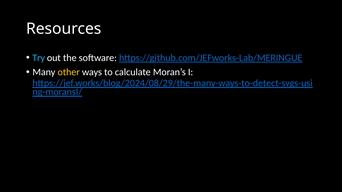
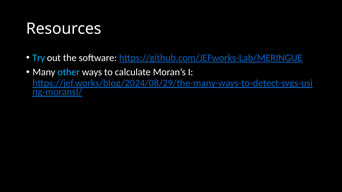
other colour: yellow -> light blue
